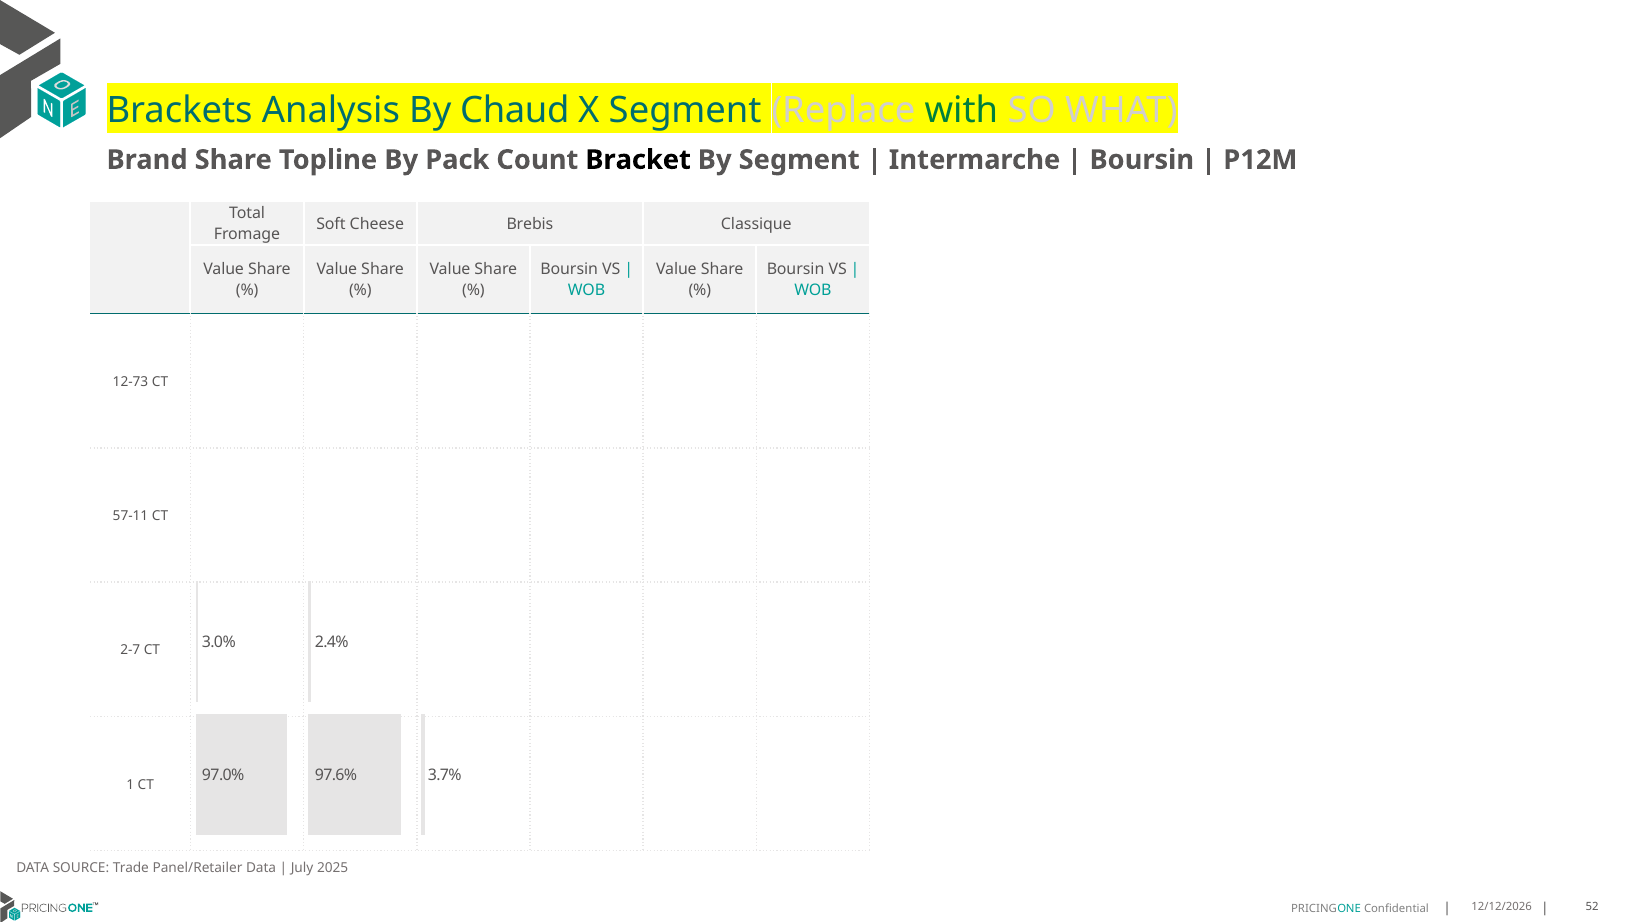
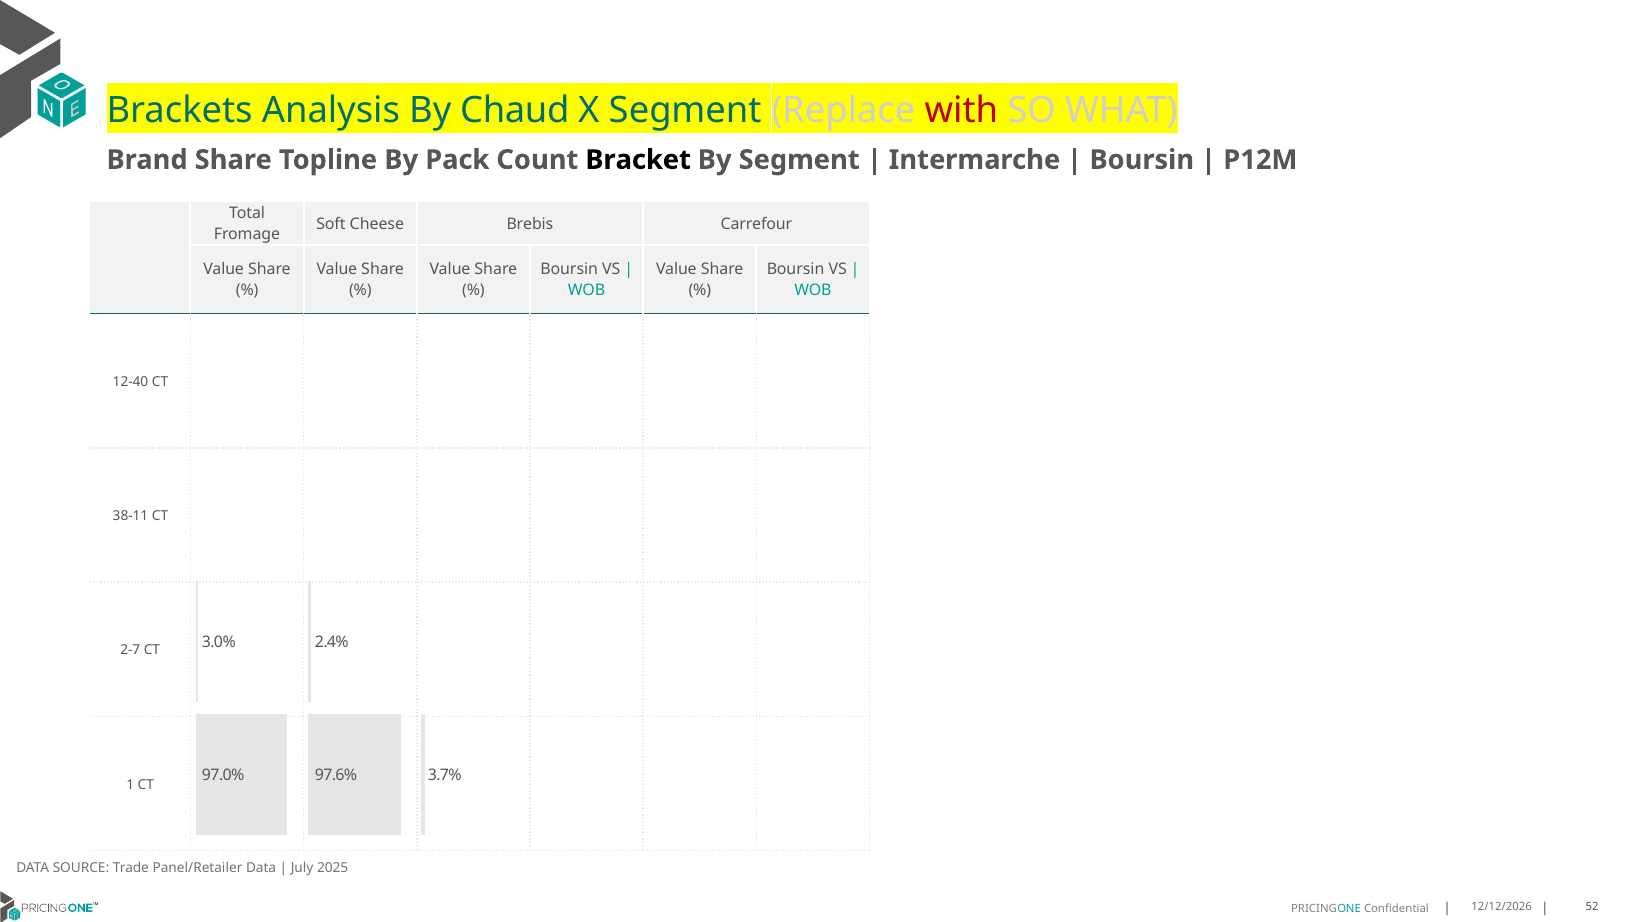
with colour: green -> red
Classique: Classique -> Carrefour
12-73: 12-73 -> 12-40
57-11: 57-11 -> 38-11
